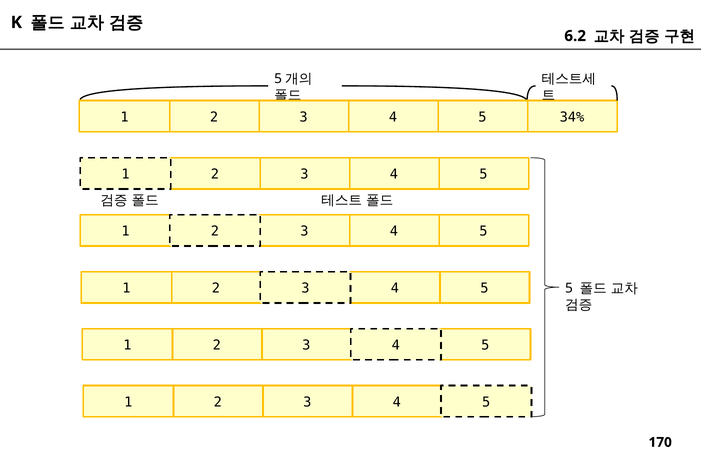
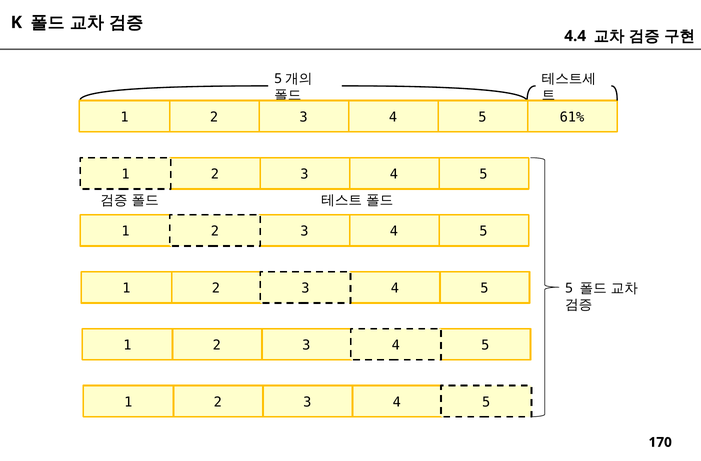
6.2: 6.2 -> 4.4
34%: 34% -> 61%
